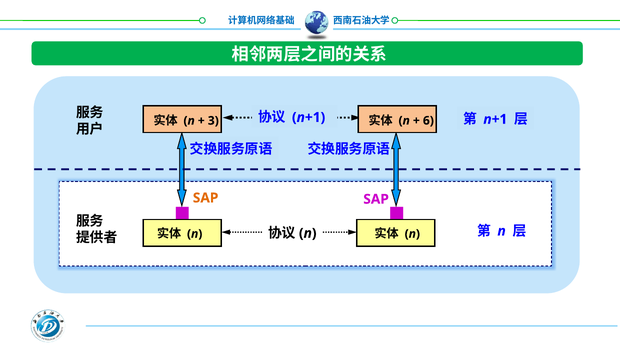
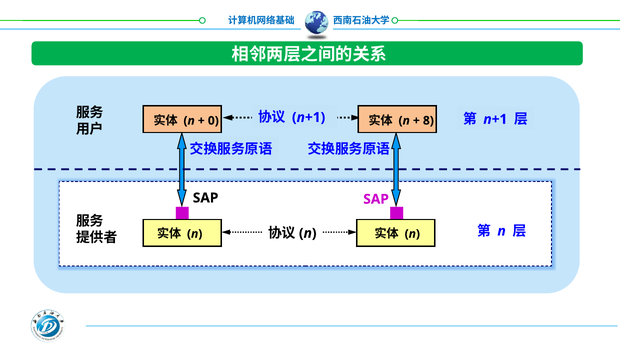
6: 6 -> 8
3: 3 -> 0
SAP at (206, 198) colour: orange -> black
